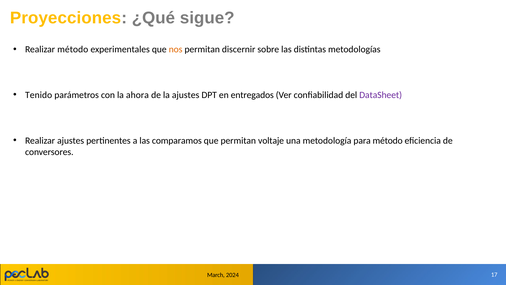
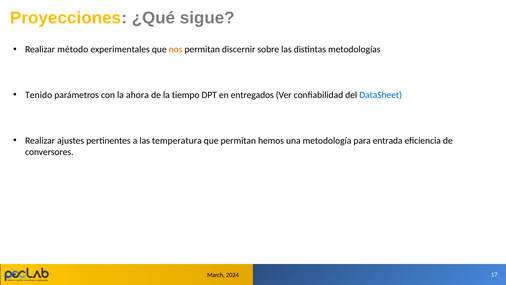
la ajustes: ajustes -> tiempo
DataSheet colour: purple -> blue
comparamos: comparamos -> temperatura
voltaje: voltaje -> hemos
para método: método -> entrada
